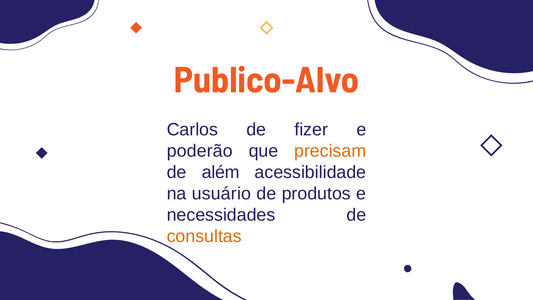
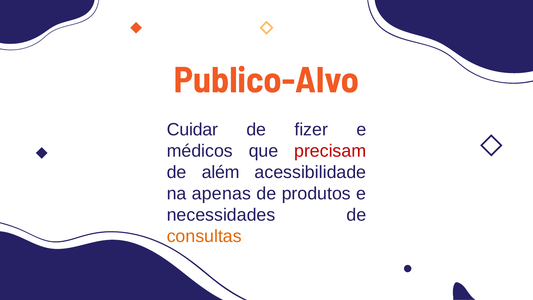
Carlos: Carlos -> Cuidar
poderão: poderão -> médicos
precisam colour: orange -> red
usuário: usuário -> apenas
